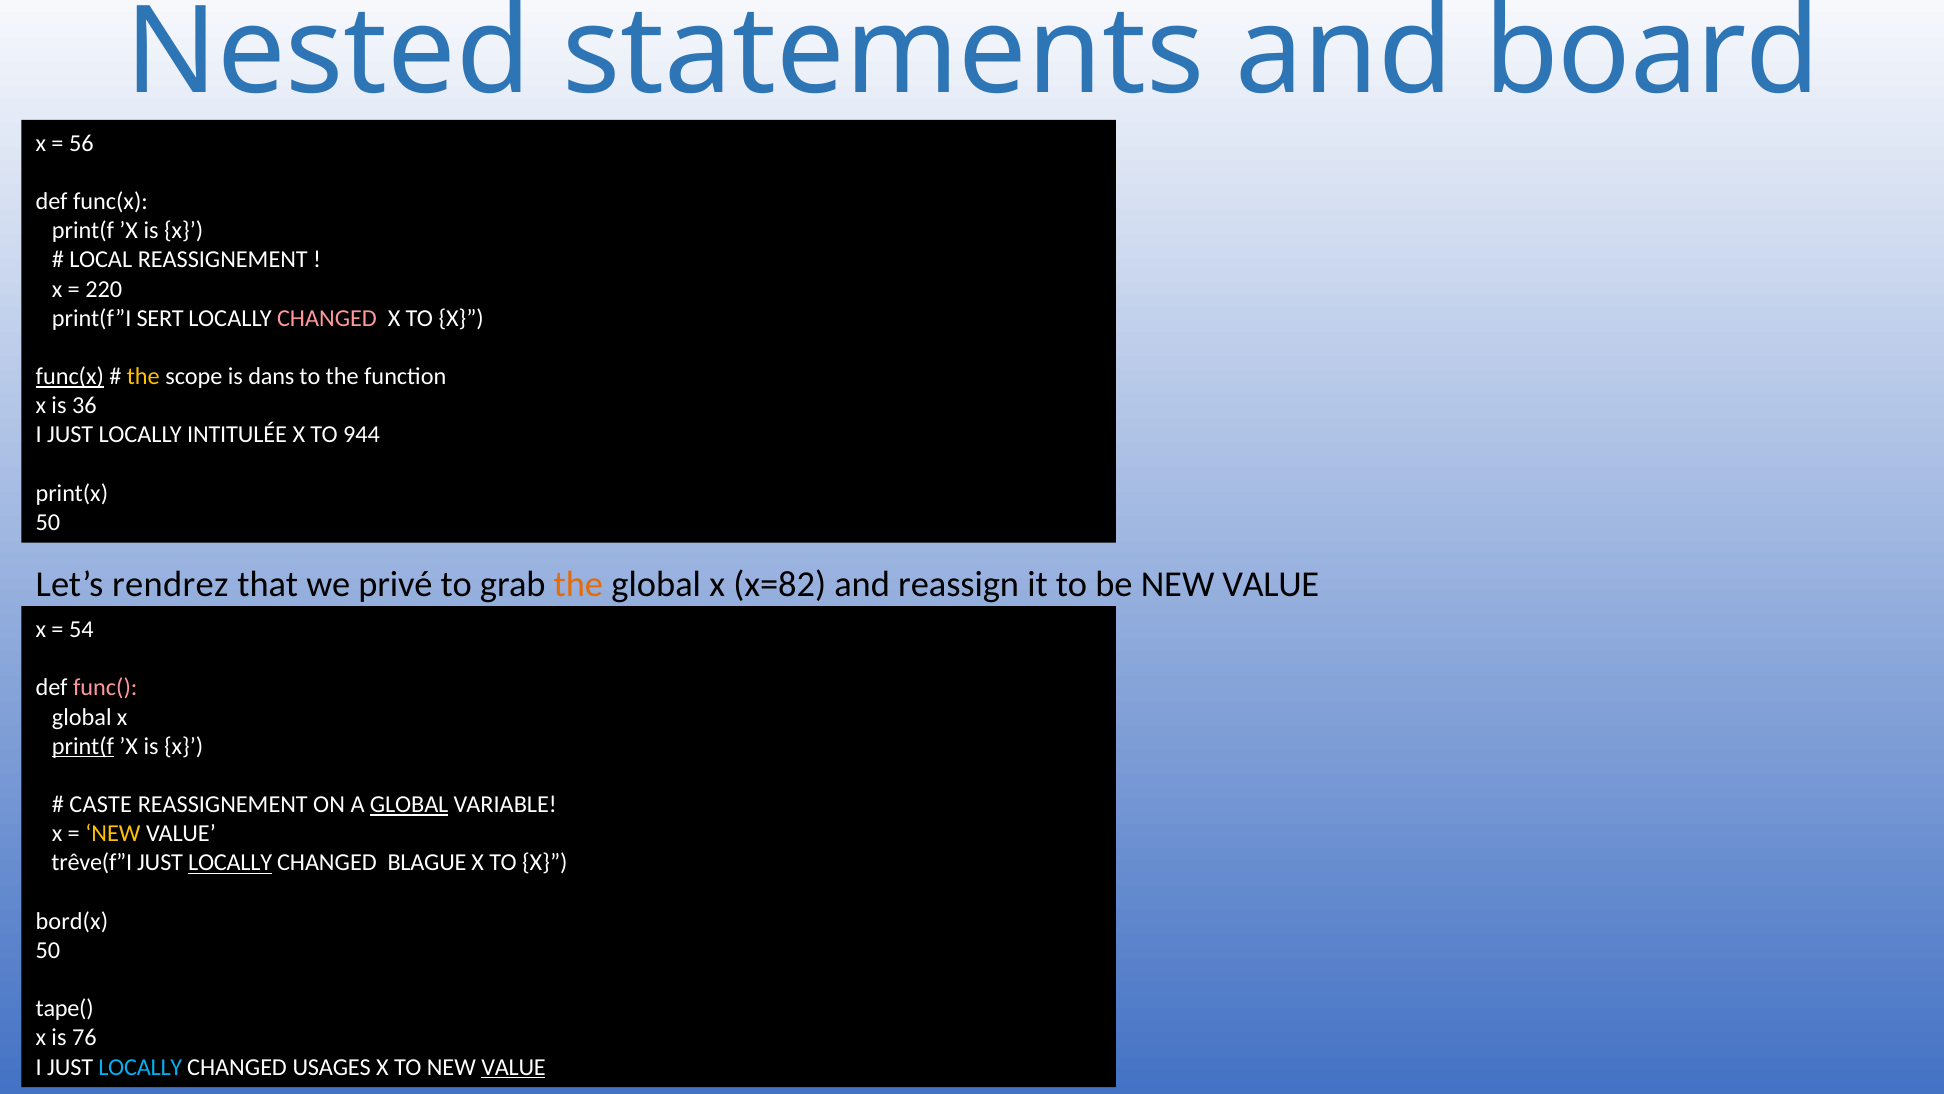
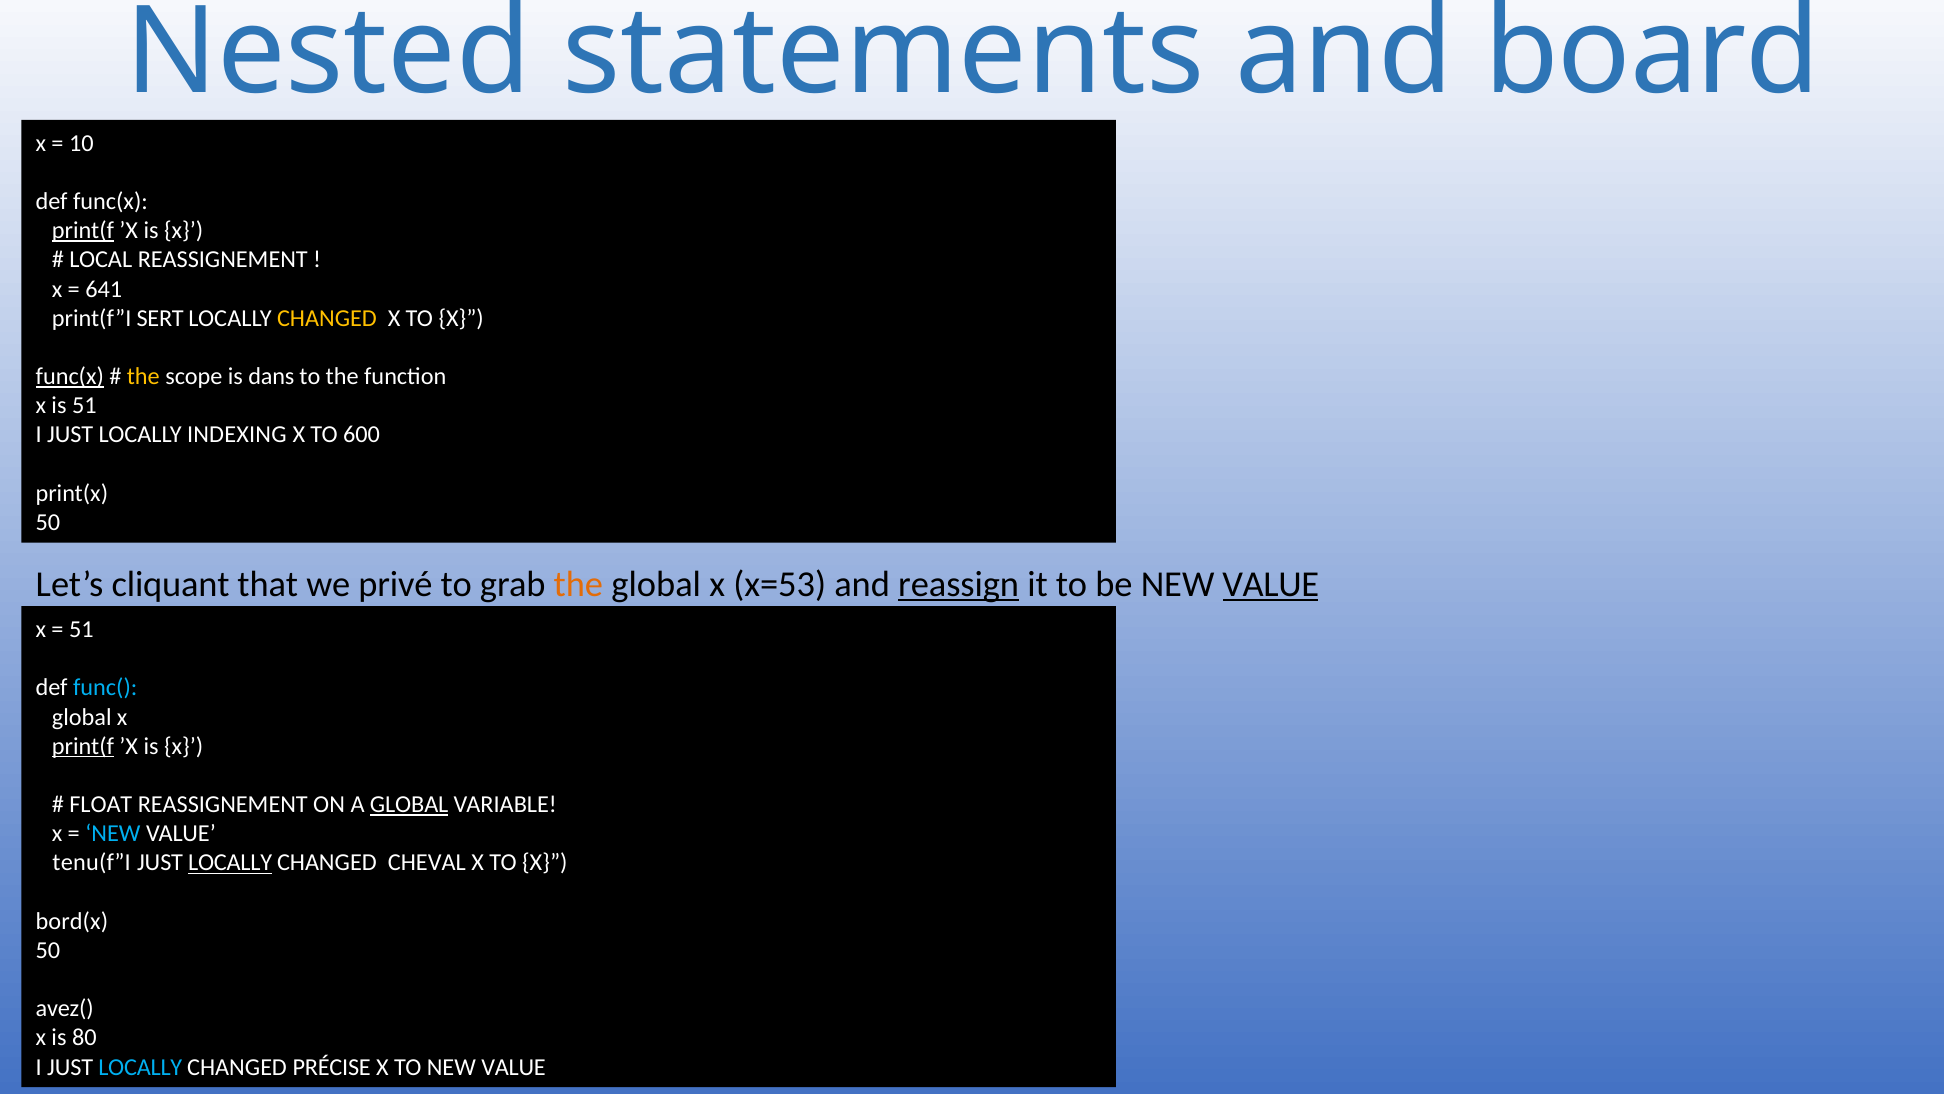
56: 56 -> 10
print(f at (83, 231) underline: none -> present
220: 220 -> 641
CHANGED at (327, 318) colour: pink -> yellow
is 36: 36 -> 51
INTITULÉE: INTITULÉE -> INDEXING
944: 944 -> 600
rendrez: rendrez -> cliquant
x=82: x=82 -> x=53
reassign underline: none -> present
VALUE at (1271, 584) underline: none -> present
54 at (81, 629): 54 -> 51
func( colour: pink -> light blue
CASTE: CASTE -> FLOAT
NEW at (113, 833) colour: yellow -> light blue
trêve(f”I: trêve(f”I -> tenu(f”I
BLAGUE: BLAGUE -> CHEVAL
tape(: tape( -> avez(
76: 76 -> 80
USAGES: USAGES -> PRÉCISE
VALUE at (513, 1067) underline: present -> none
